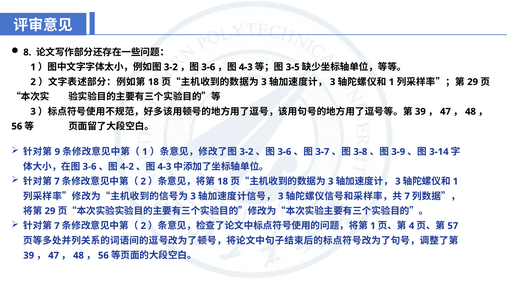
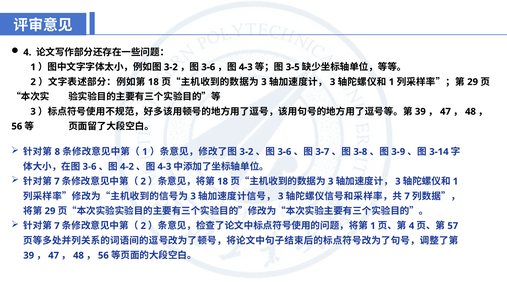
8 at (27, 52): 8 -> 4
9: 9 -> 8
